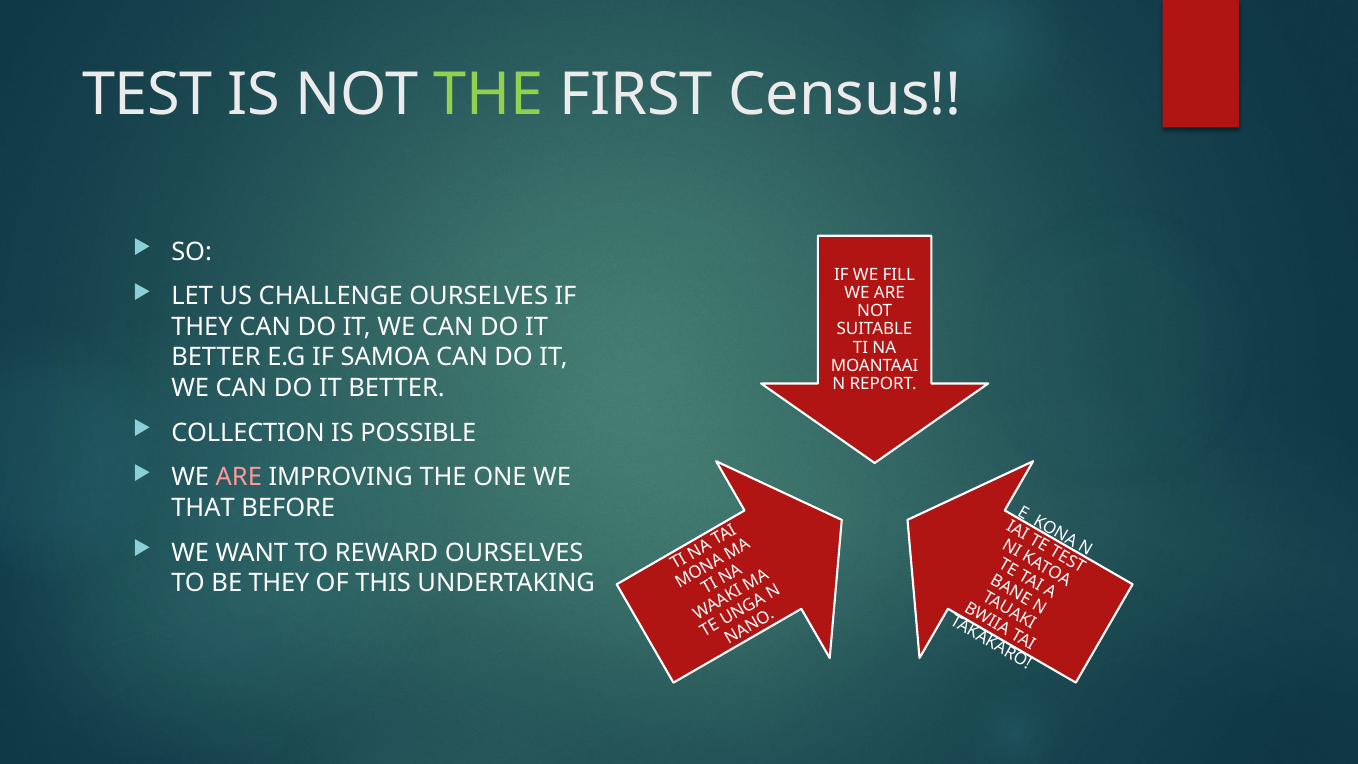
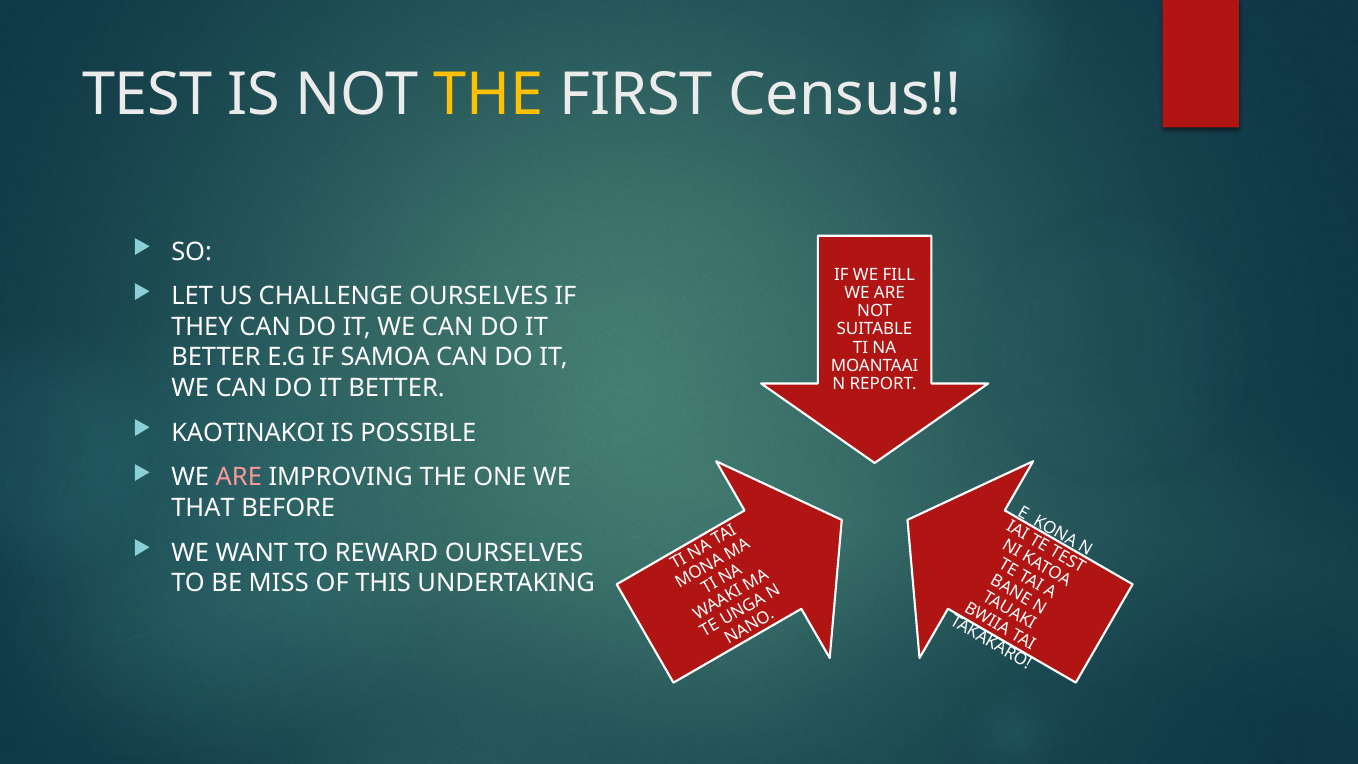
THE at (489, 95) colour: light green -> yellow
COLLECTION: COLLECTION -> KAOTINAKOI
BE THEY: THEY -> MISS
